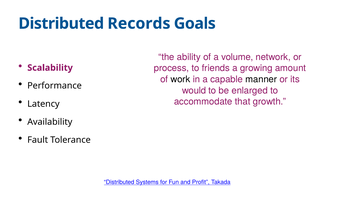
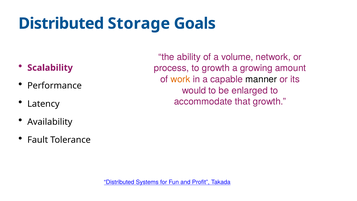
Records: Records -> Storage
to friends: friends -> growth
work colour: black -> orange
